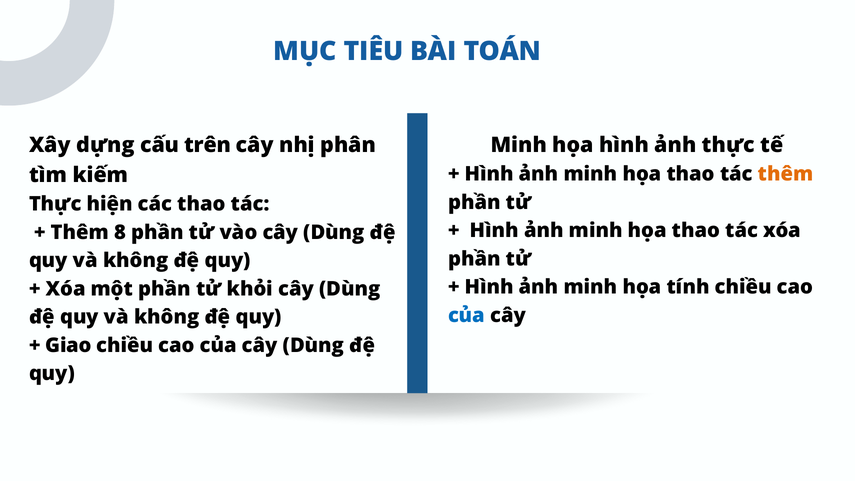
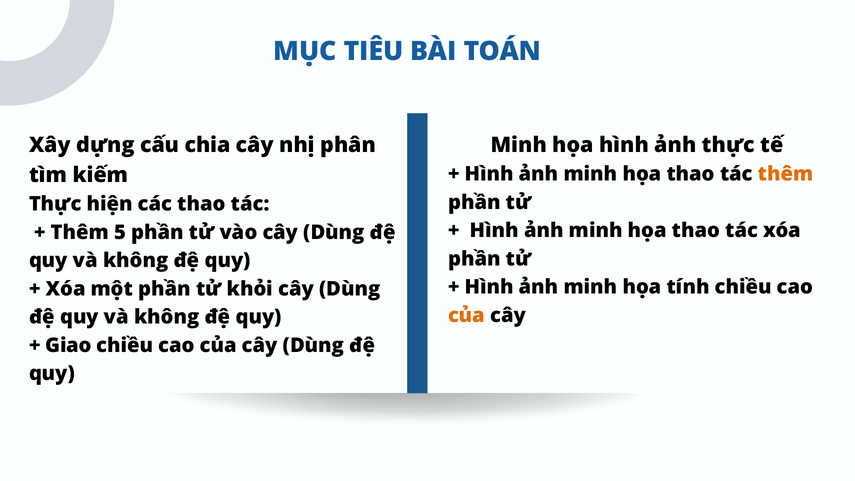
trên: trên -> chia
8: 8 -> 5
của at (467, 315) colour: blue -> orange
